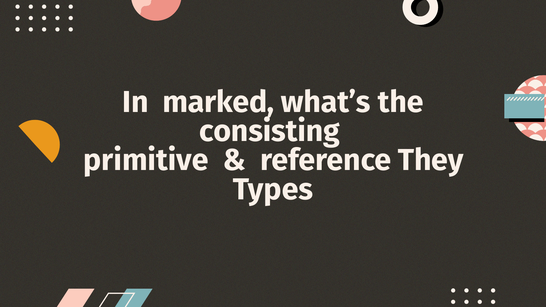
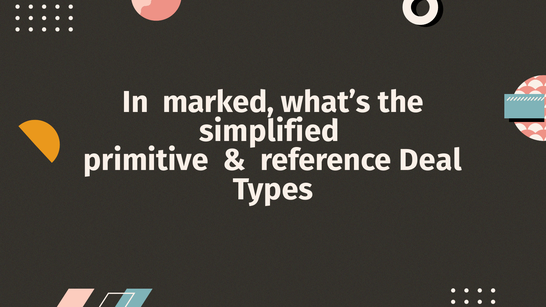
consisting: consisting -> simplified
They: They -> Deal
